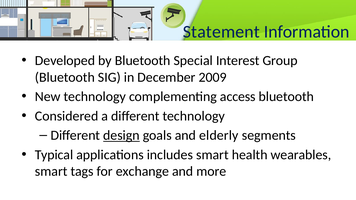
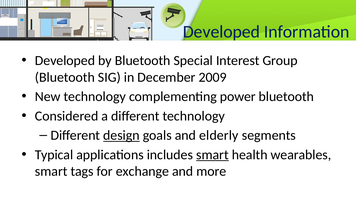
Statement at (221, 32): Statement -> Developed
access: access -> power
smart at (212, 155) underline: none -> present
